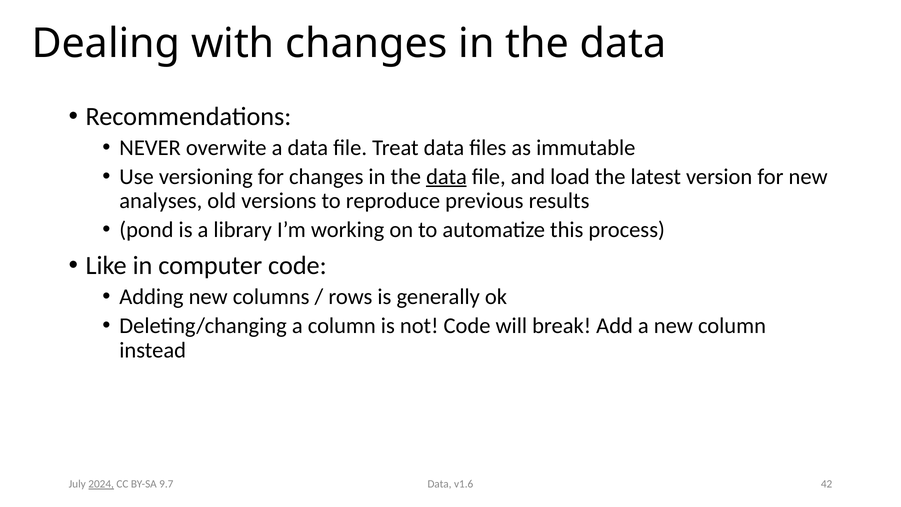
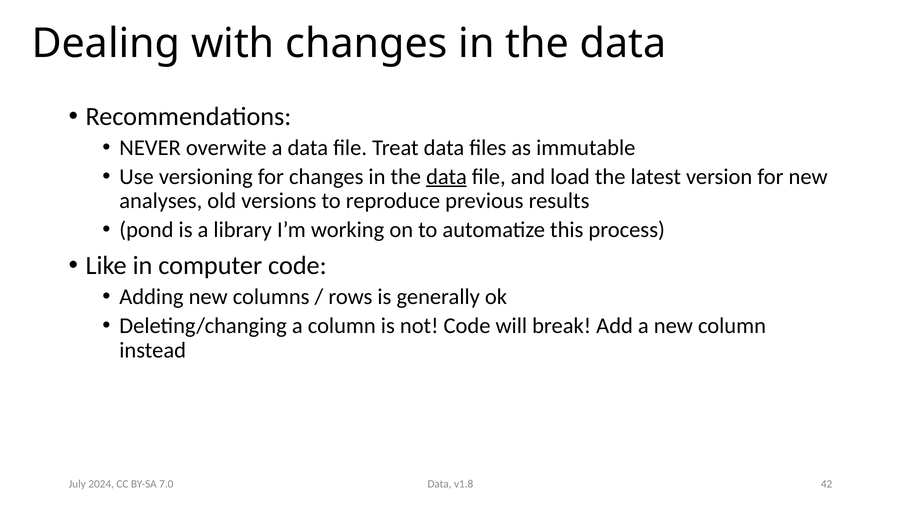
v1.6: v1.6 -> v1.8
2024 underline: present -> none
9.7: 9.7 -> 7.0
